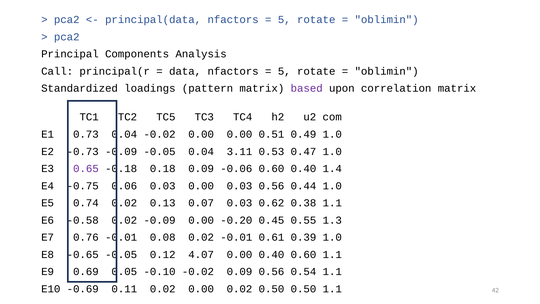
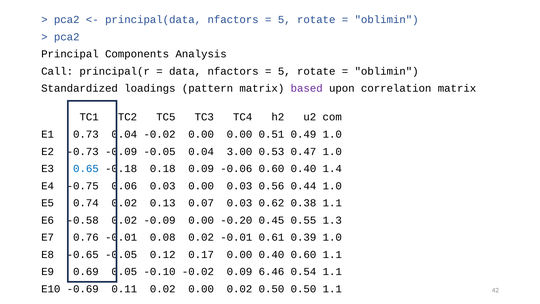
3.11: 3.11 -> 3.00
0.65 colour: purple -> blue
4.07: 4.07 -> 0.17
0.09 0.56: 0.56 -> 6.46
